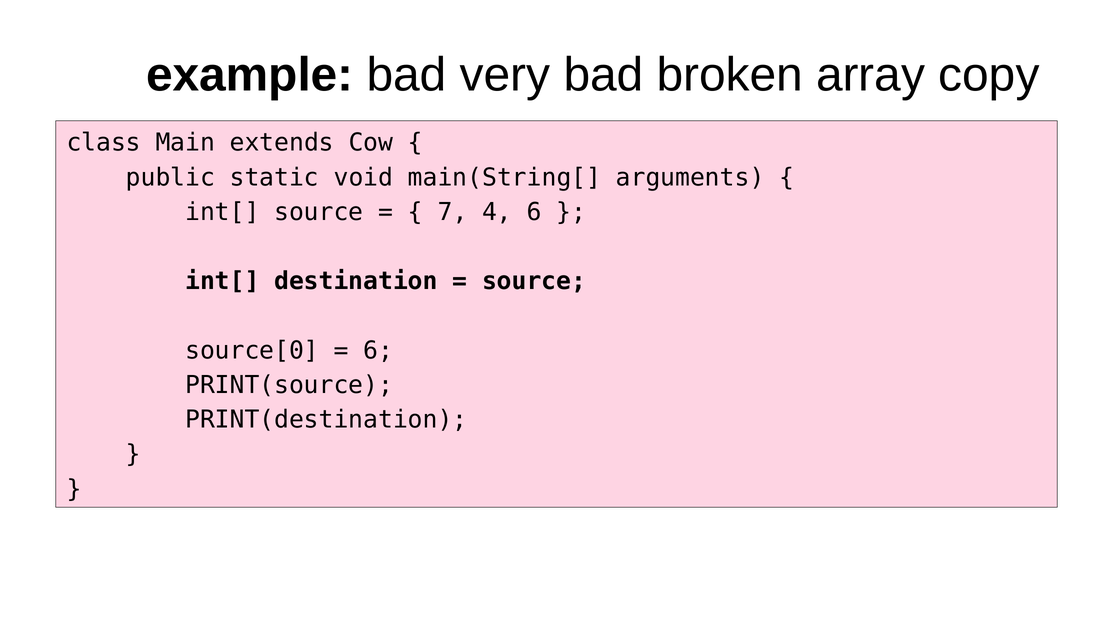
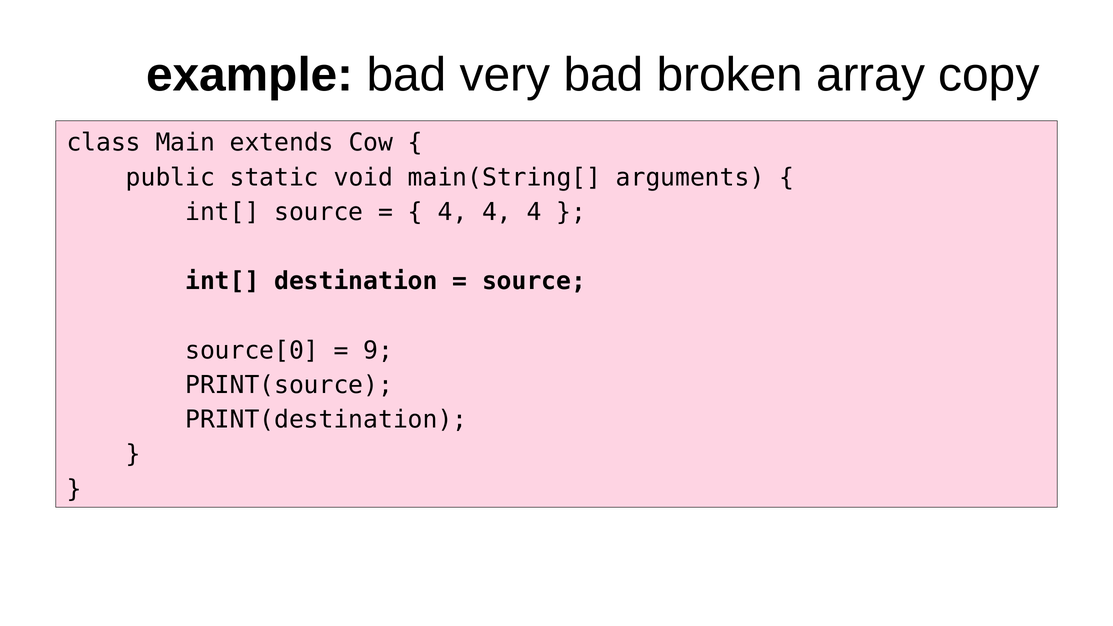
7 at (453, 212): 7 -> 4
6 at (534, 212): 6 -> 4
6 at (378, 351): 6 -> 9
